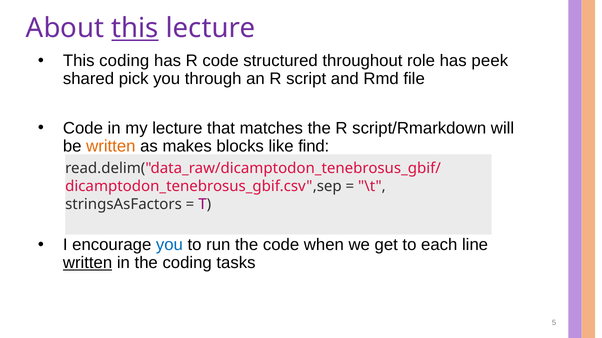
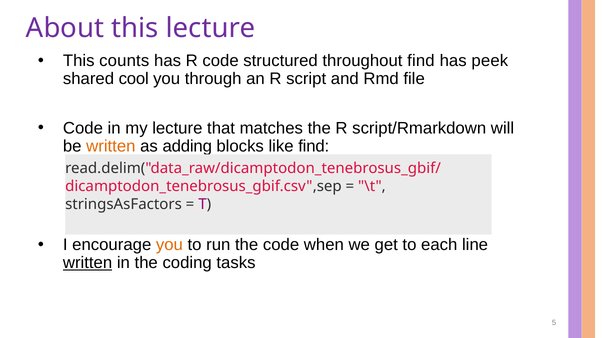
this at (135, 28) underline: present -> none
This coding: coding -> counts
throughout role: role -> find
pick: pick -> cool
makes: makes -> adding
you at (169, 245) colour: blue -> orange
